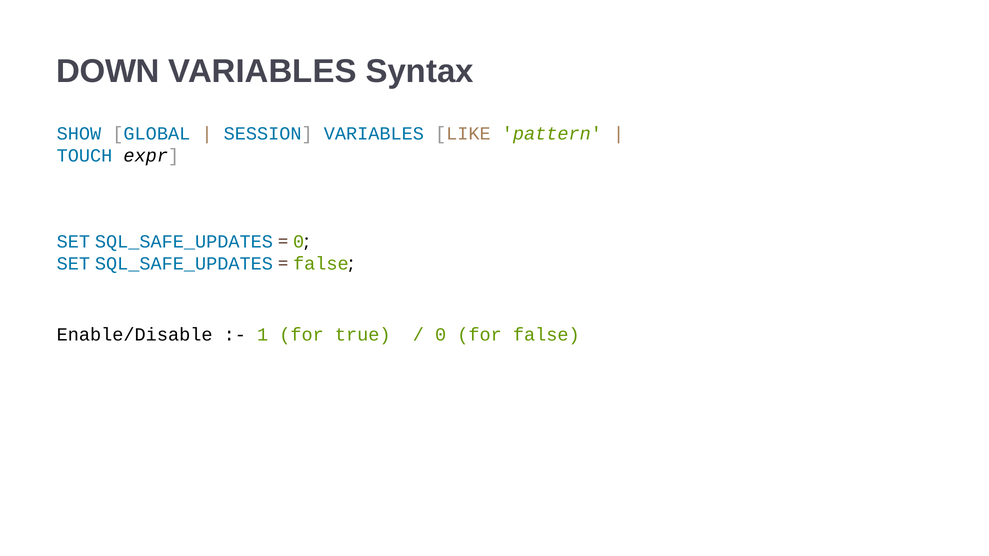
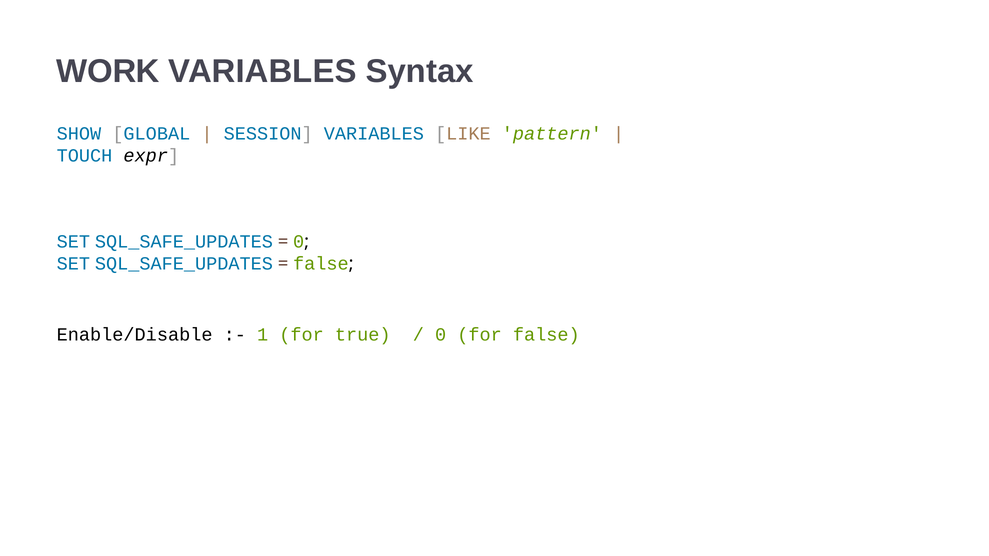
DOWN: DOWN -> WORK
